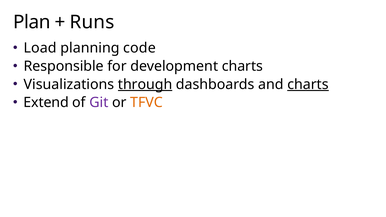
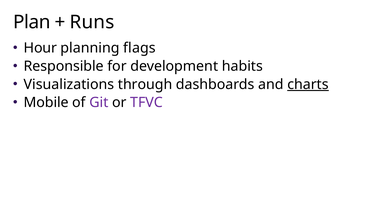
Load: Load -> Hour
code: code -> flags
development charts: charts -> habits
through underline: present -> none
Extend: Extend -> Mobile
TFVC colour: orange -> purple
